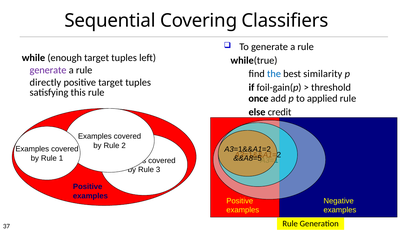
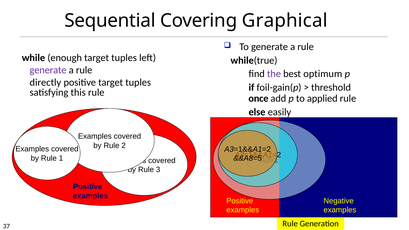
Classifiers: Classifiers -> Graphical
the colour: blue -> purple
similarity: similarity -> optimum
credit: credit -> easily
